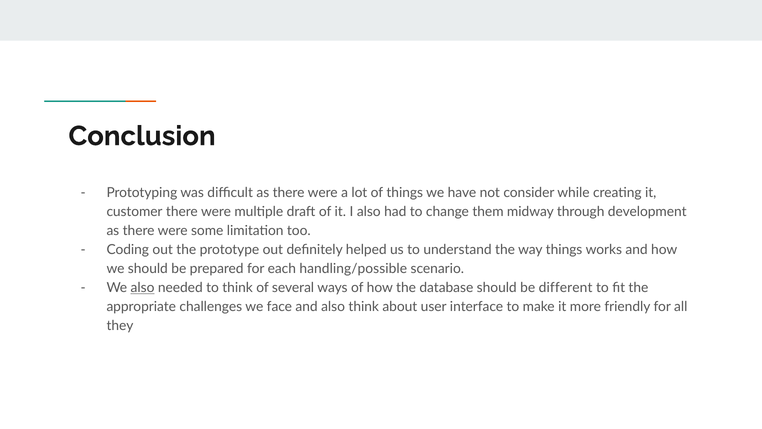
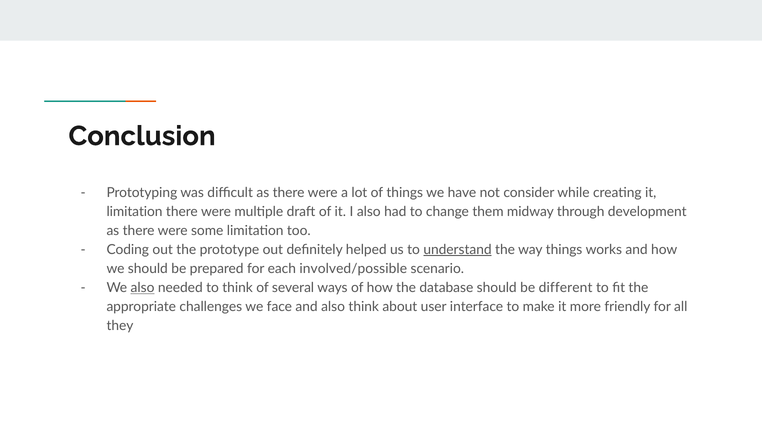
customer at (135, 212): customer -> limitation
understand underline: none -> present
handling/possible: handling/possible -> involved/possible
